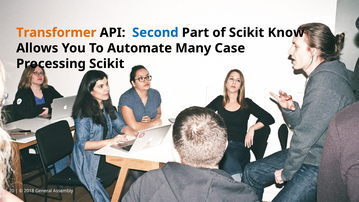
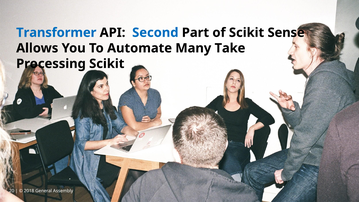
Transformer colour: orange -> blue
Know: Know -> Sense
Case: Case -> Take
